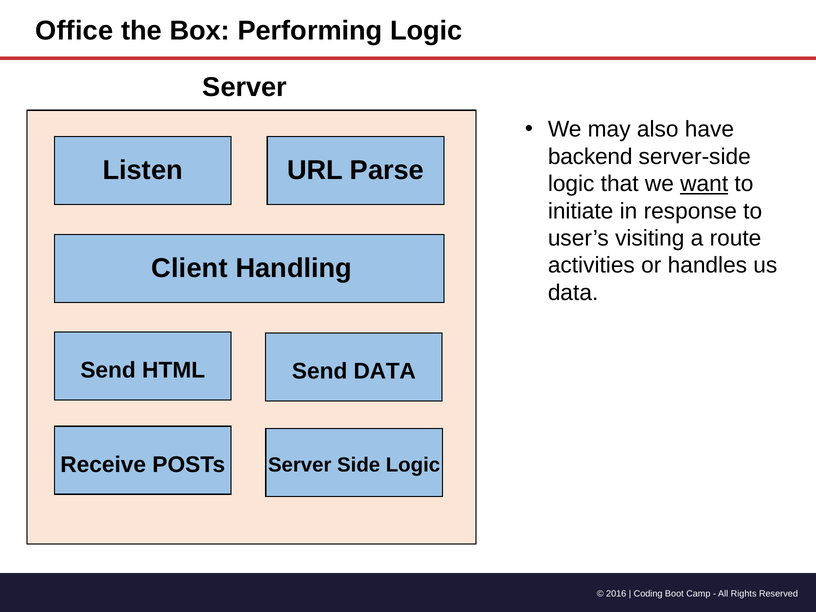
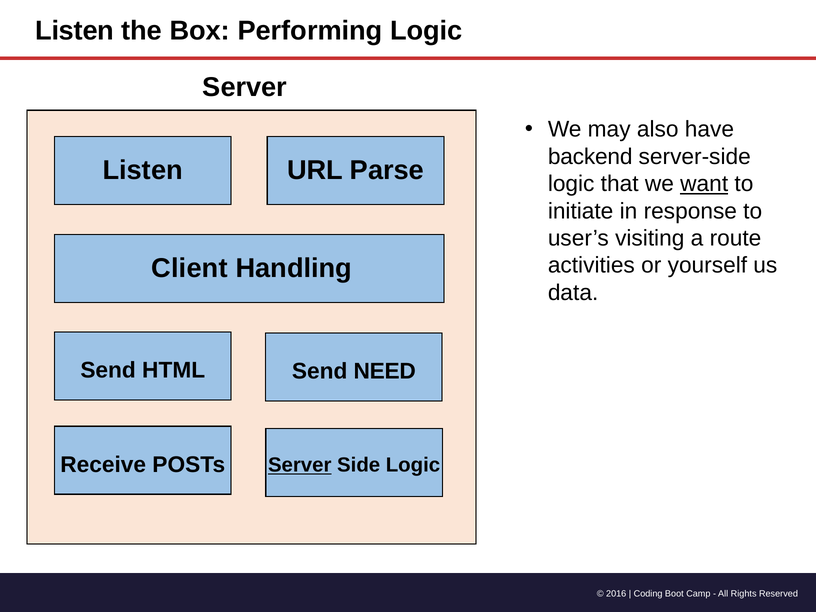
Office at (74, 31): Office -> Listen
handles: handles -> yourself
Send DATA: DATA -> NEED
Server at (300, 465) underline: none -> present
